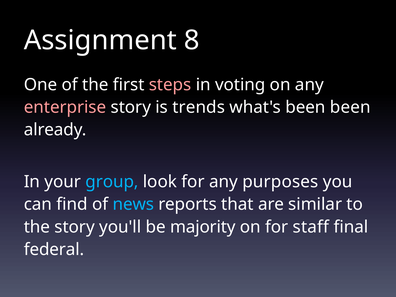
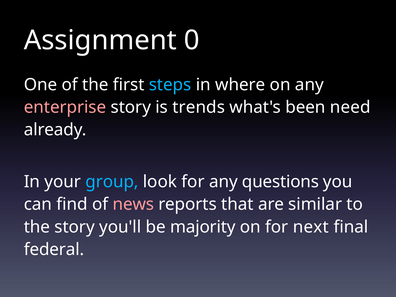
8: 8 -> 0
steps colour: pink -> light blue
voting: voting -> where
been been: been -> need
purposes: purposes -> questions
news colour: light blue -> pink
staff: staff -> next
